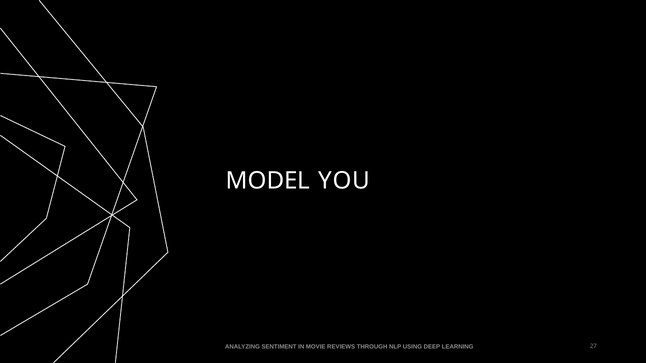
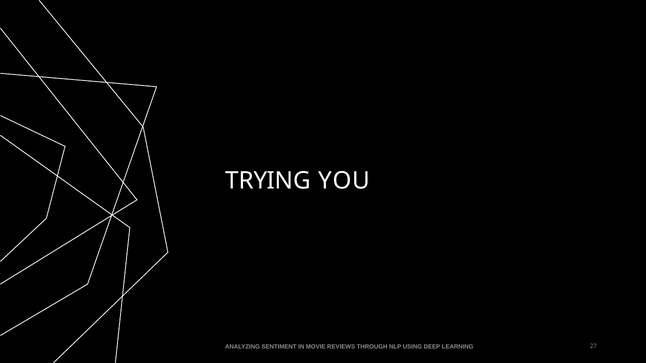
MODEL: MODEL -> TRYING
